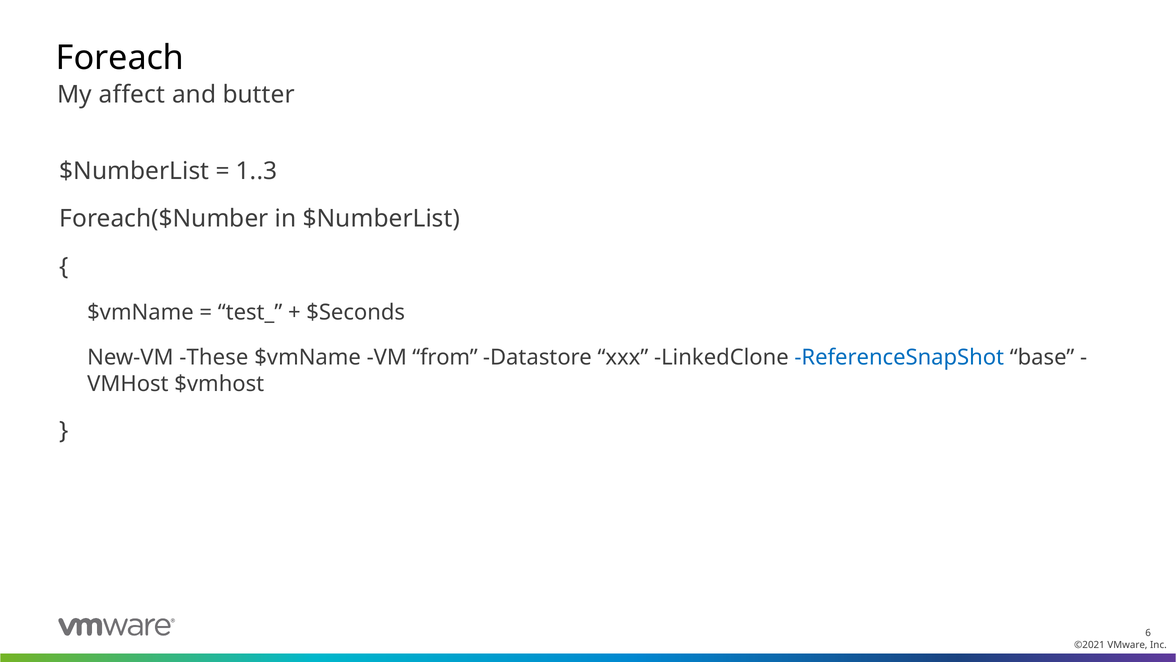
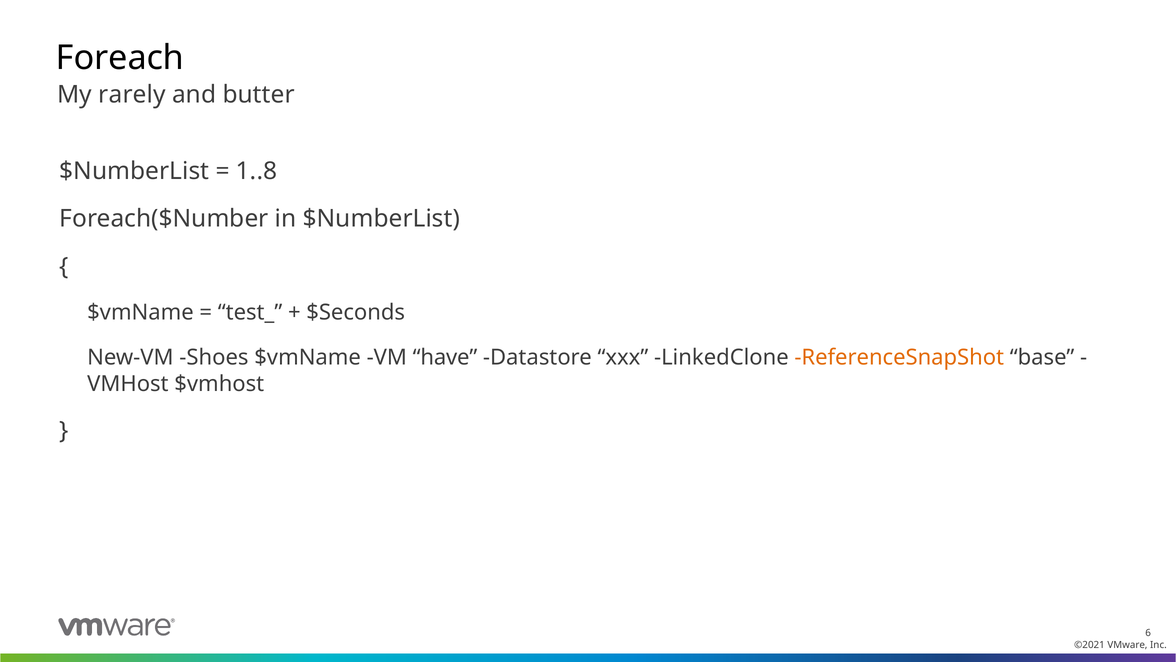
affect: affect -> rarely
1..3: 1..3 -> 1..8
These: These -> Shoes
from: from -> have
ReferenceSnapShot colour: blue -> orange
